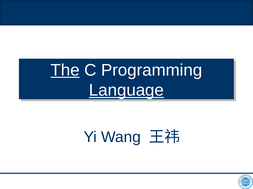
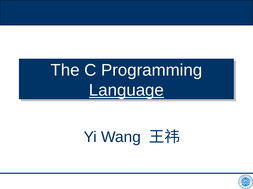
The underline: present -> none
